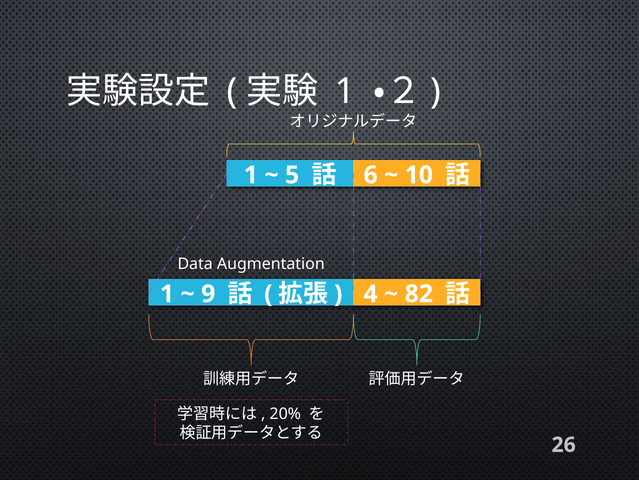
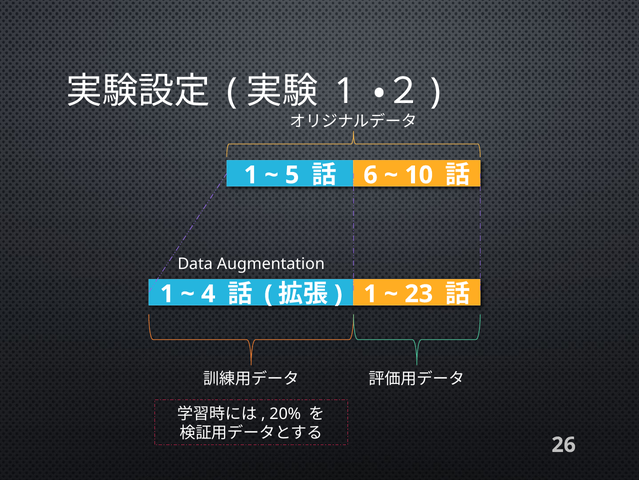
9: 9 -> 4
4 at (371, 293): 4 -> 1
82: 82 -> 23
